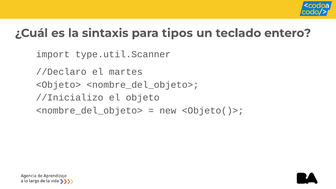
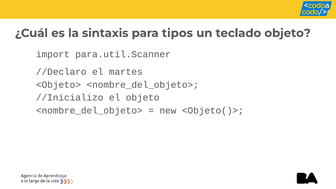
teclado entero: entero -> objeto
type.util.Scanner: type.util.Scanner -> para.util.Scanner
